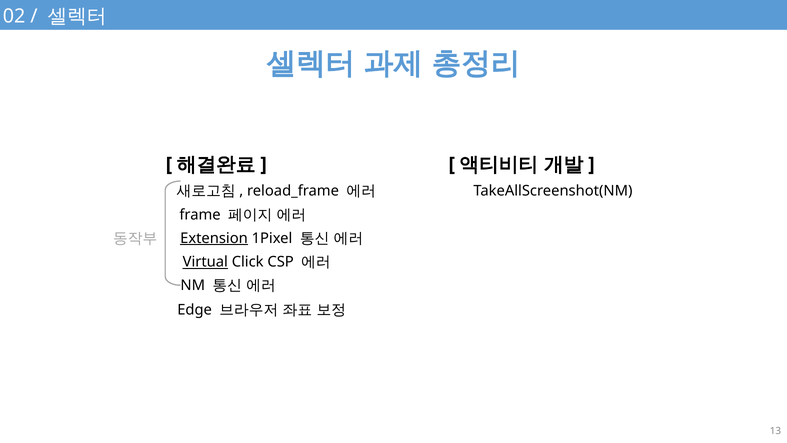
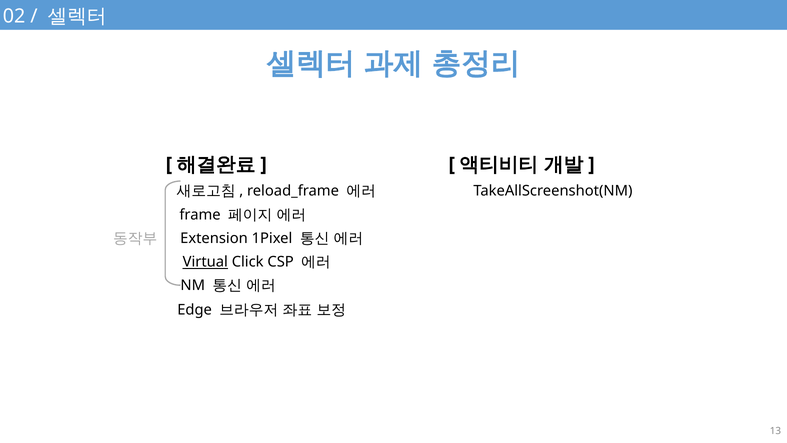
Extension underline: present -> none
